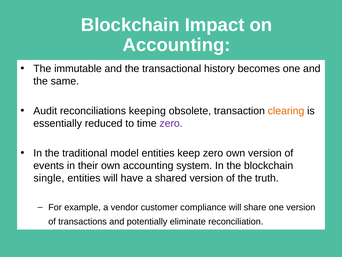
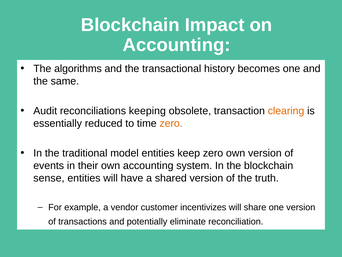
immutable: immutable -> algorithms
zero at (171, 123) colour: purple -> orange
single: single -> sense
compliance: compliance -> incentivizes
